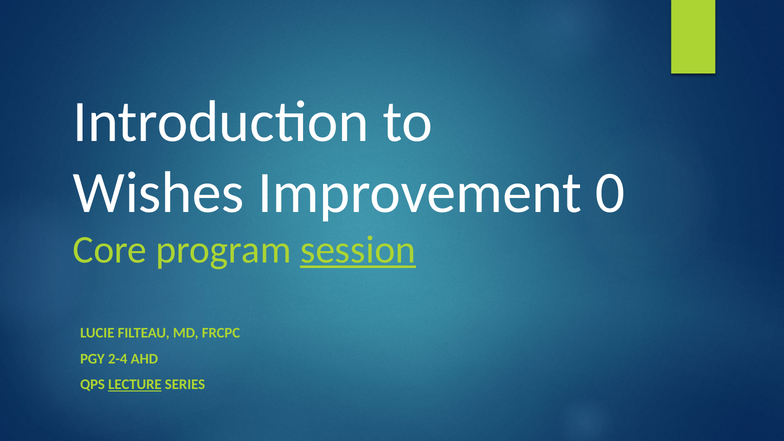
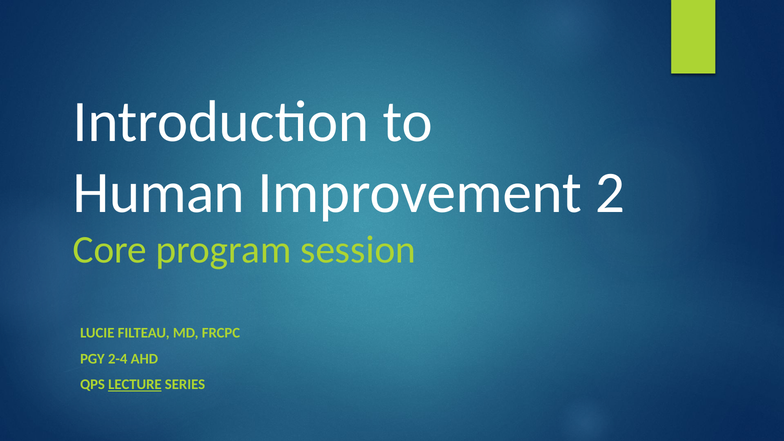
Wishes: Wishes -> Human
0: 0 -> 2
session underline: present -> none
